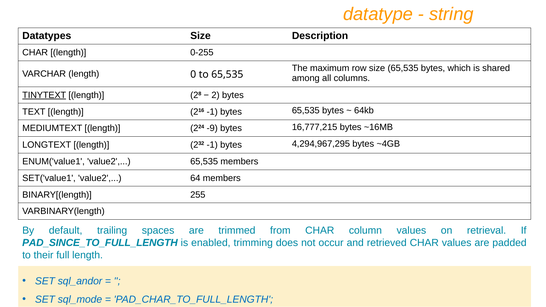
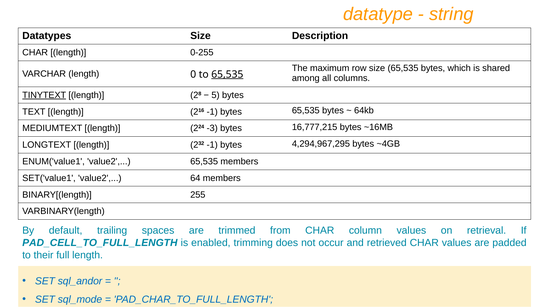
65,535 at (227, 74) underline: none -> present
2: 2 -> 5
-9: -9 -> -3
PAD_SINCE_TO_FULL_LENGTH: PAD_SINCE_TO_FULL_LENGTH -> PAD_CELL_TO_FULL_LENGTH
